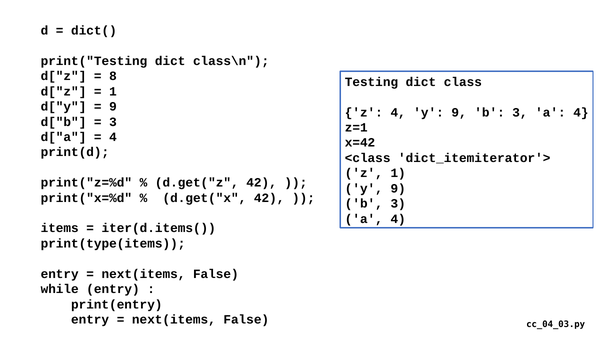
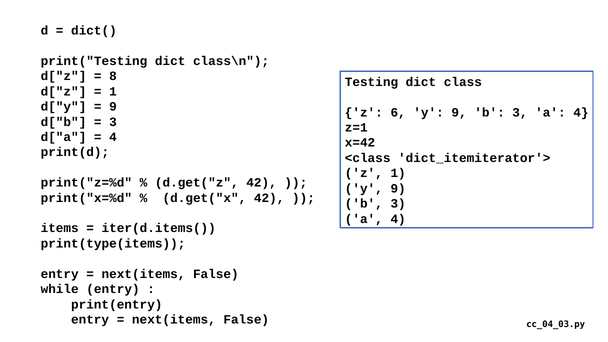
z 4: 4 -> 6
